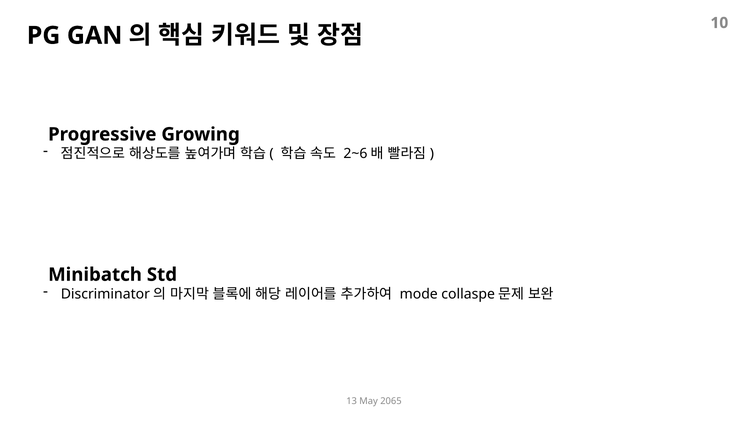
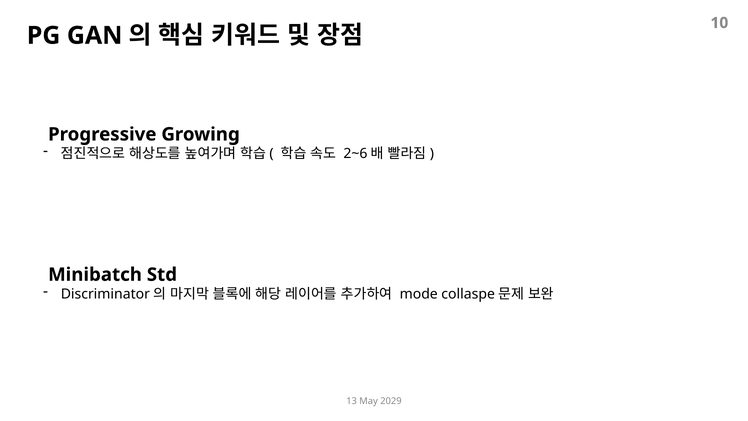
2065: 2065 -> 2029
